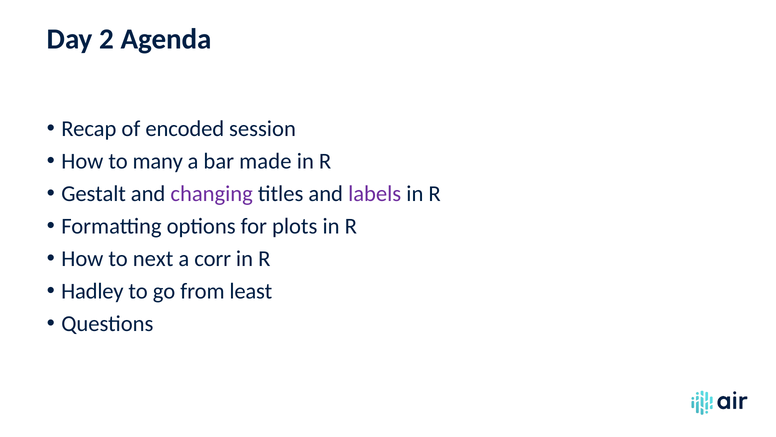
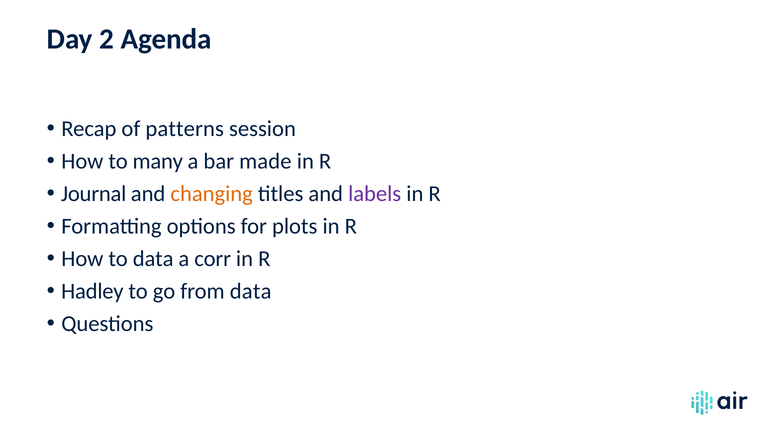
encoded: encoded -> patterns
Gestalt: Gestalt -> Journal
changing colour: purple -> orange
to next: next -> data
from least: least -> data
